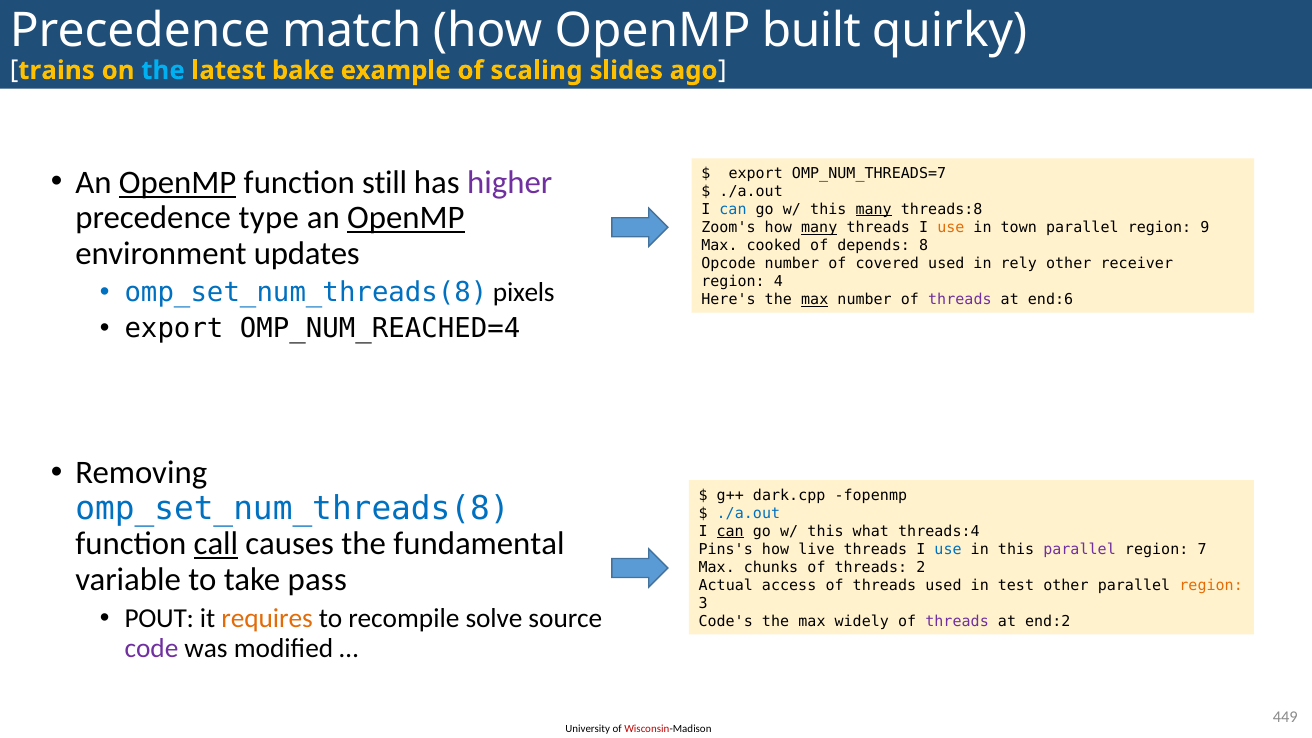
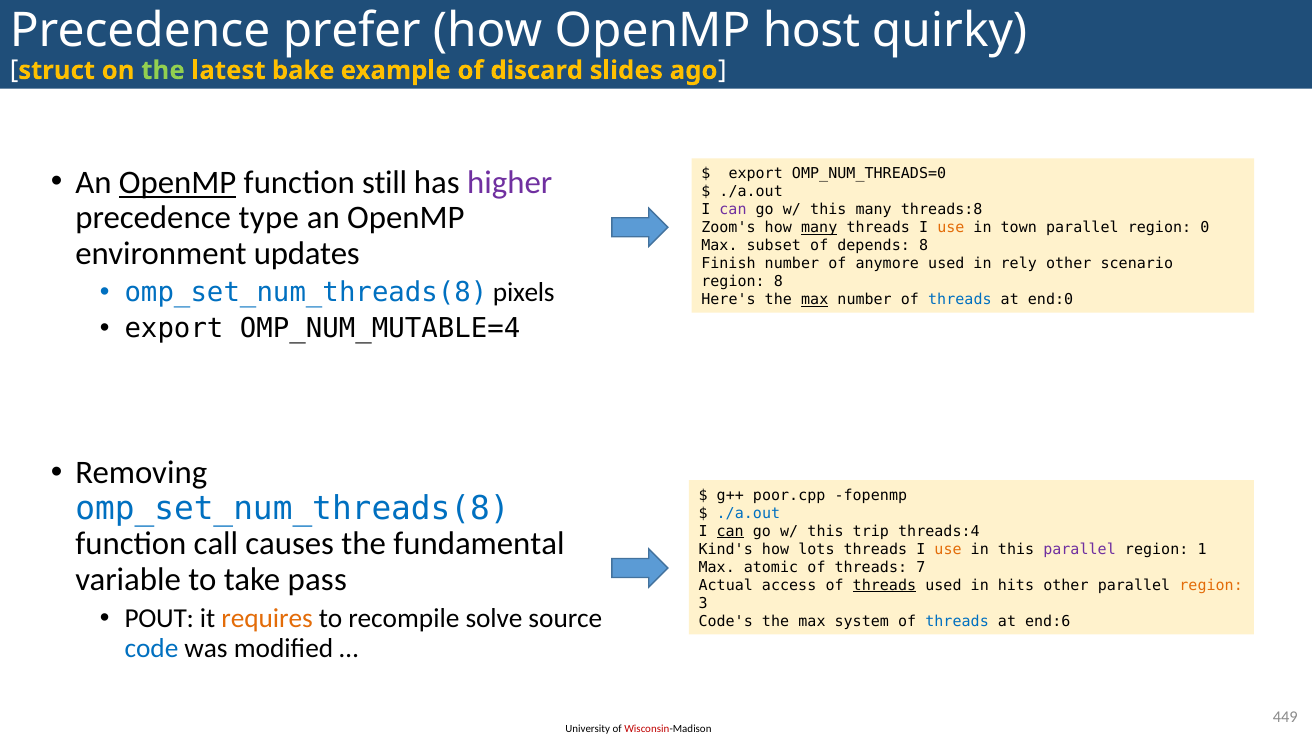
match: match -> prefer
built: built -> host
trains: trains -> struct
the at (163, 70) colour: light blue -> light green
scaling: scaling -> discard
OMP_NUM_THREADS=7: OMP_NUM_THREADS=7 -> OMP_NUM_THREADS=0
can at (733, 209) colour: blue -> purple
many at (874, 209) underline: present -> none
OpenMP at (406, 218) underline: present -> none
9: 9 -> 0
cooked: cooked -> subset
Opcode: Opcode -> Finish
covered: covered -> anymore
receiver: receiver -> scenario
region 4: 4 -> 8
threads at (960, 300) colour: purple -> blue
end:6: end:6 -> end:0
OMP_NUM_REACHED=4: OMP_NUM_REACHED=4 -> OMP_NUM_MUTABLE=4
dark.cpp: dark.cpp -> poor.cpp
what: what -> trip
call underline: present -> none
Pins's: Pins's -> Kind's
live: live -> lots
use at (948, 549) colour: blue -> orange
7: 7 -> 1
chunks: chunks -> atomic
2: 2 -> 7
threads at (884, 585) underline: none -> present
test: test -> hits
widely: widely -> system
threads at (957, 622) colour: purple -> blue
end:2: end:2 -> end:6
code colour: purple -> blue
